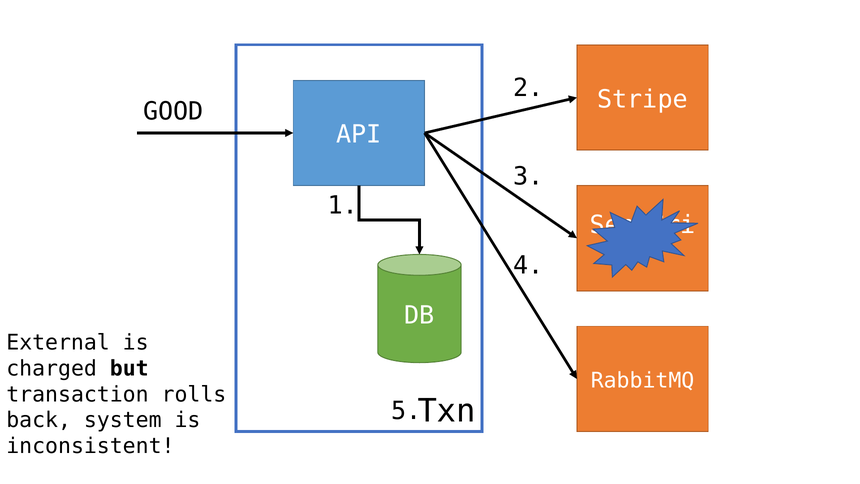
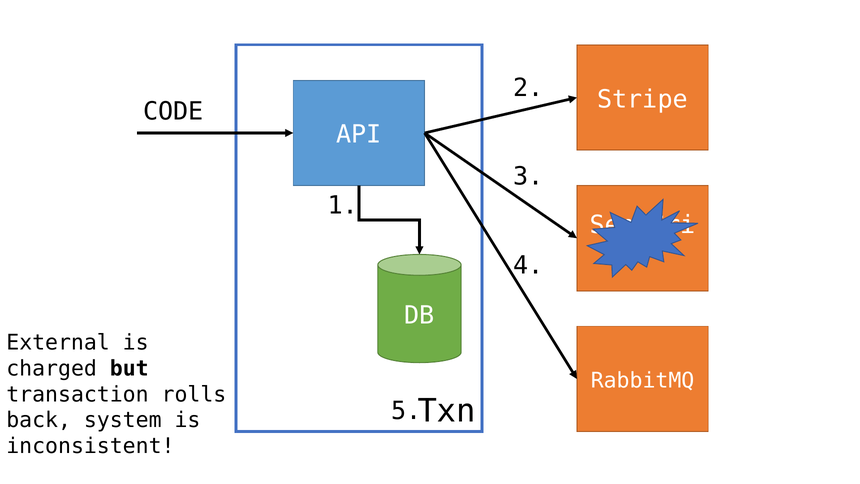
GOOD: GOOD -> CODE
